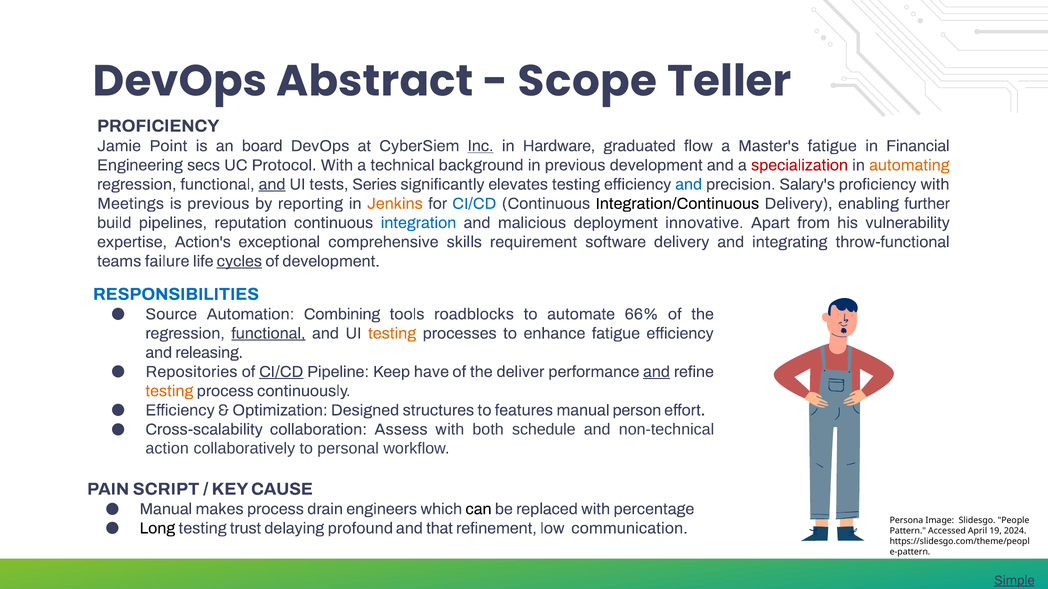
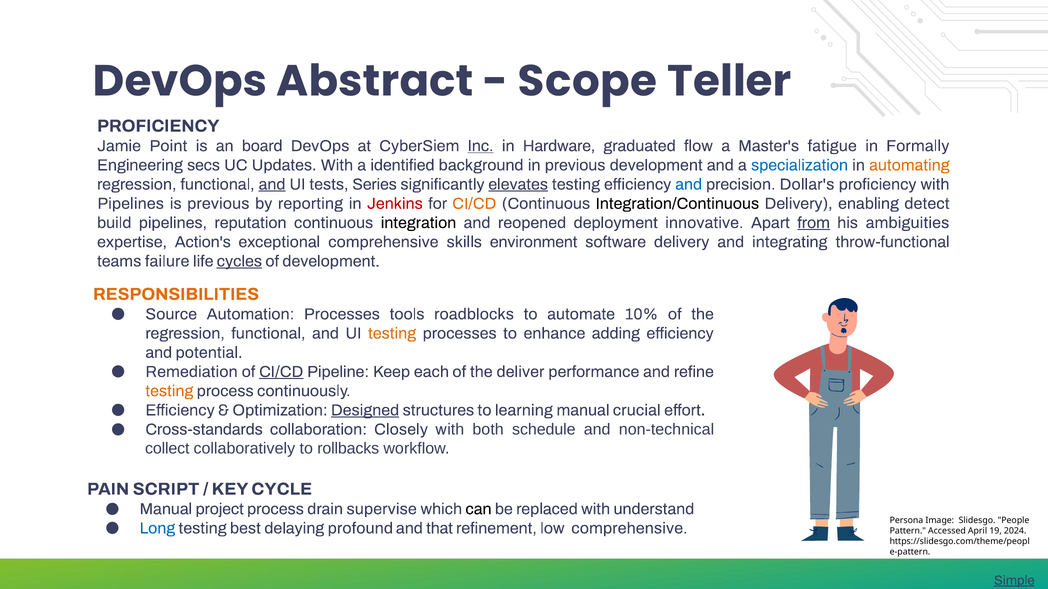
Financial: Financial -> Formally
Protocol: Protocol -> Updates
technical: technical -> identified
specialization colour: red -> blue
elevates underline: none -> present
Salary's: Salary's -> Dollar's
Meetings at (131, 204): Meetings -> Pipelines
Jenkins colour: orange -> red
CI/CD at (474, 204) colour: blue -> orange
further: further -> detect
integration colour: blue -> black
malicious: malicious -> reopened
from underline: none -> present
vulnerability: vulnerability -> ambiguities
requirement: requirement -> environment
RESPONSIBILITIES colour: blue -> orange
Automation Combining: Combining -> Processes
66%: 66% -> 10%
functional at (268, 334) underline: present -> none
enhance fatigue: fatigue -> adding
releasing: releasing -> potential
Repositories: Repositories -> Remediation
have: have -> each
and at (657, 372) underline: present -> none
Designed underline: none -> present
features: features -> learning
person: person -> crucial
Cross-scalability: Cross-scalability -> Cross-standards
Assess: Assess -> Closely
action: action -> collect
personal: personal -> rollbacks
CAUSE: CAUSE -> CYCLE
makes: makes -> project
engineers: engineers -> supervise
percentage: percentage -> understand
Long colour: black -> blue
trust: trust -> best
low communication: communication -> comprehensive
